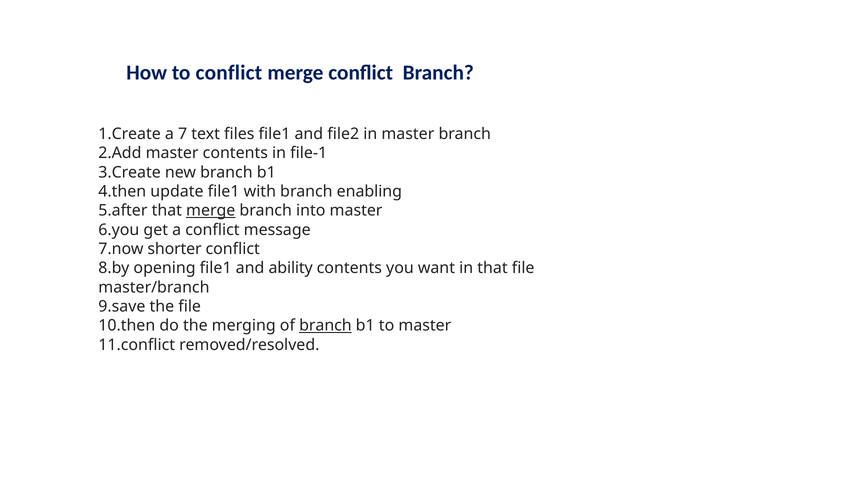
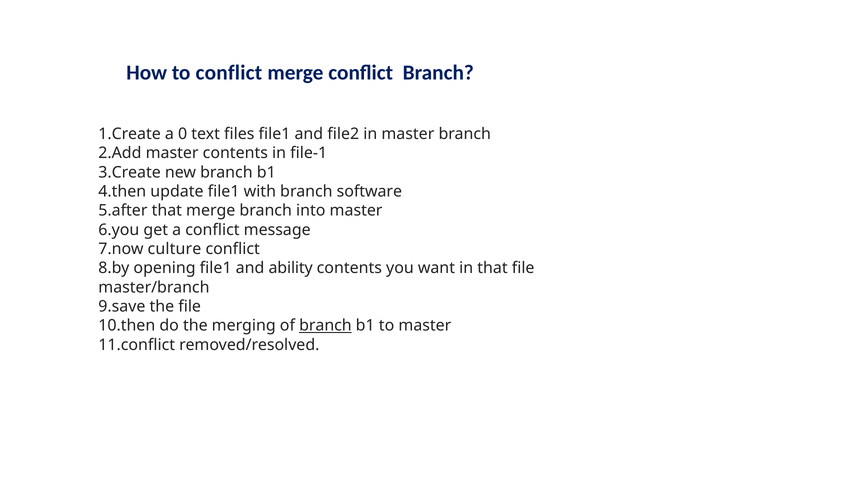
7: 7 -> 0
enabling: enabling -> software
merge at (211, 211) underline: present -> none
shorter: shorter -> culture
